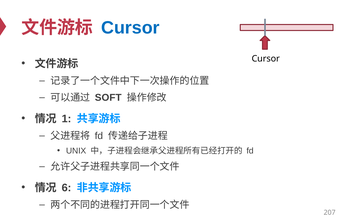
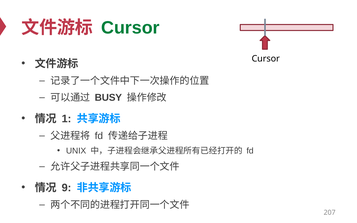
Cursor at (130, 28) colour: blue -> green
SOFT: SOFT -> BUSY
6: 6 -> 9
